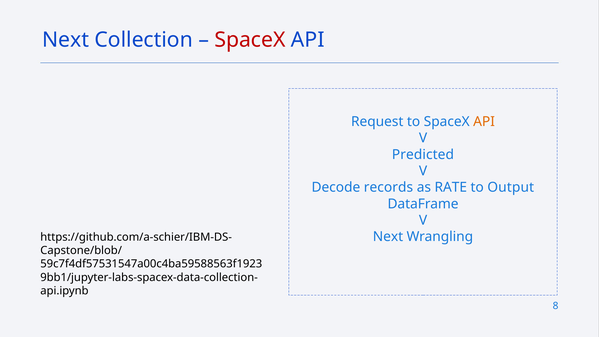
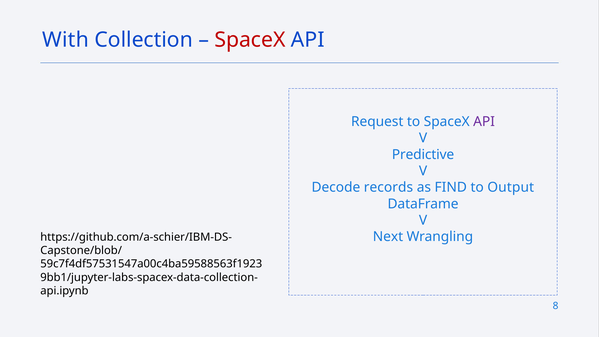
Next at (66, 40): Next -> With
API at (484, 122) colour: orange -> purple
Predicted: Predicted -> Predictive
RATE: RATE -> FIND
